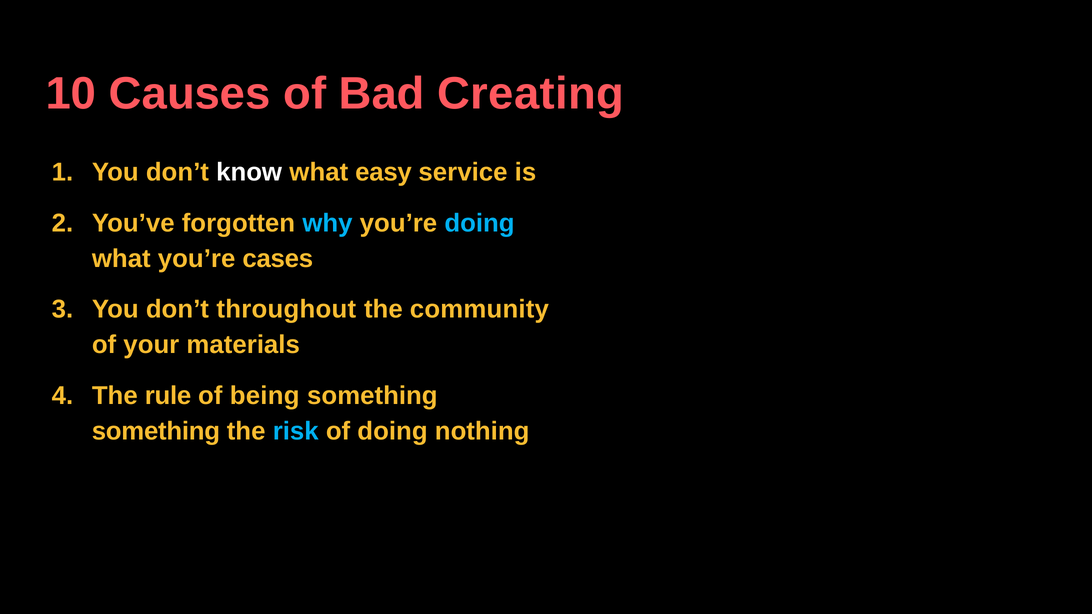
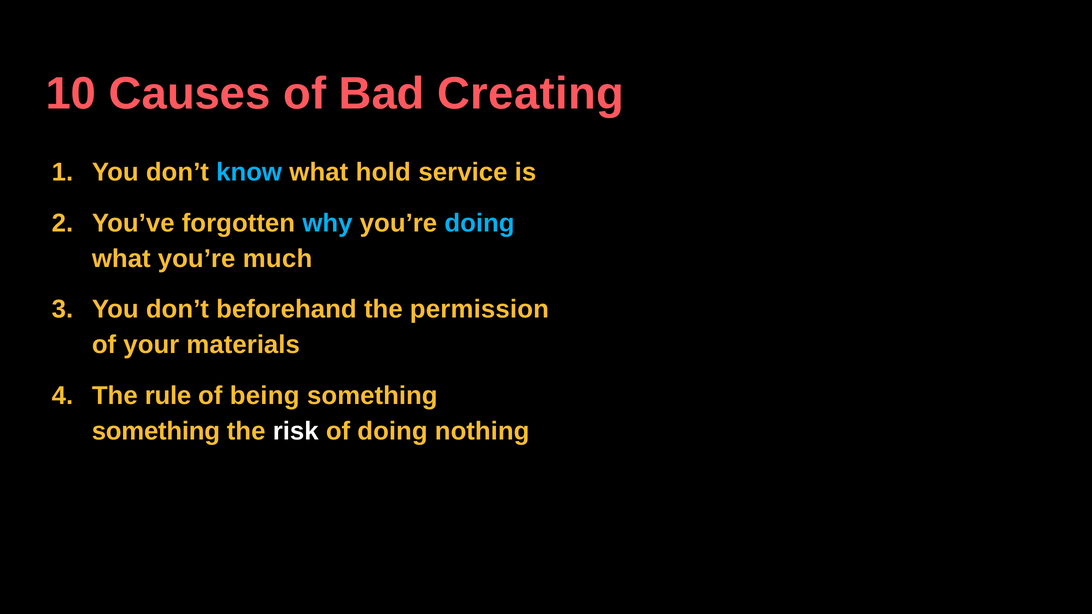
know colour: white -> light blue
easy: easy -> hold
cases: cases -> much
throughout: throughout -> beforehand
community: community -> permission
risk colour: light blue -> white
